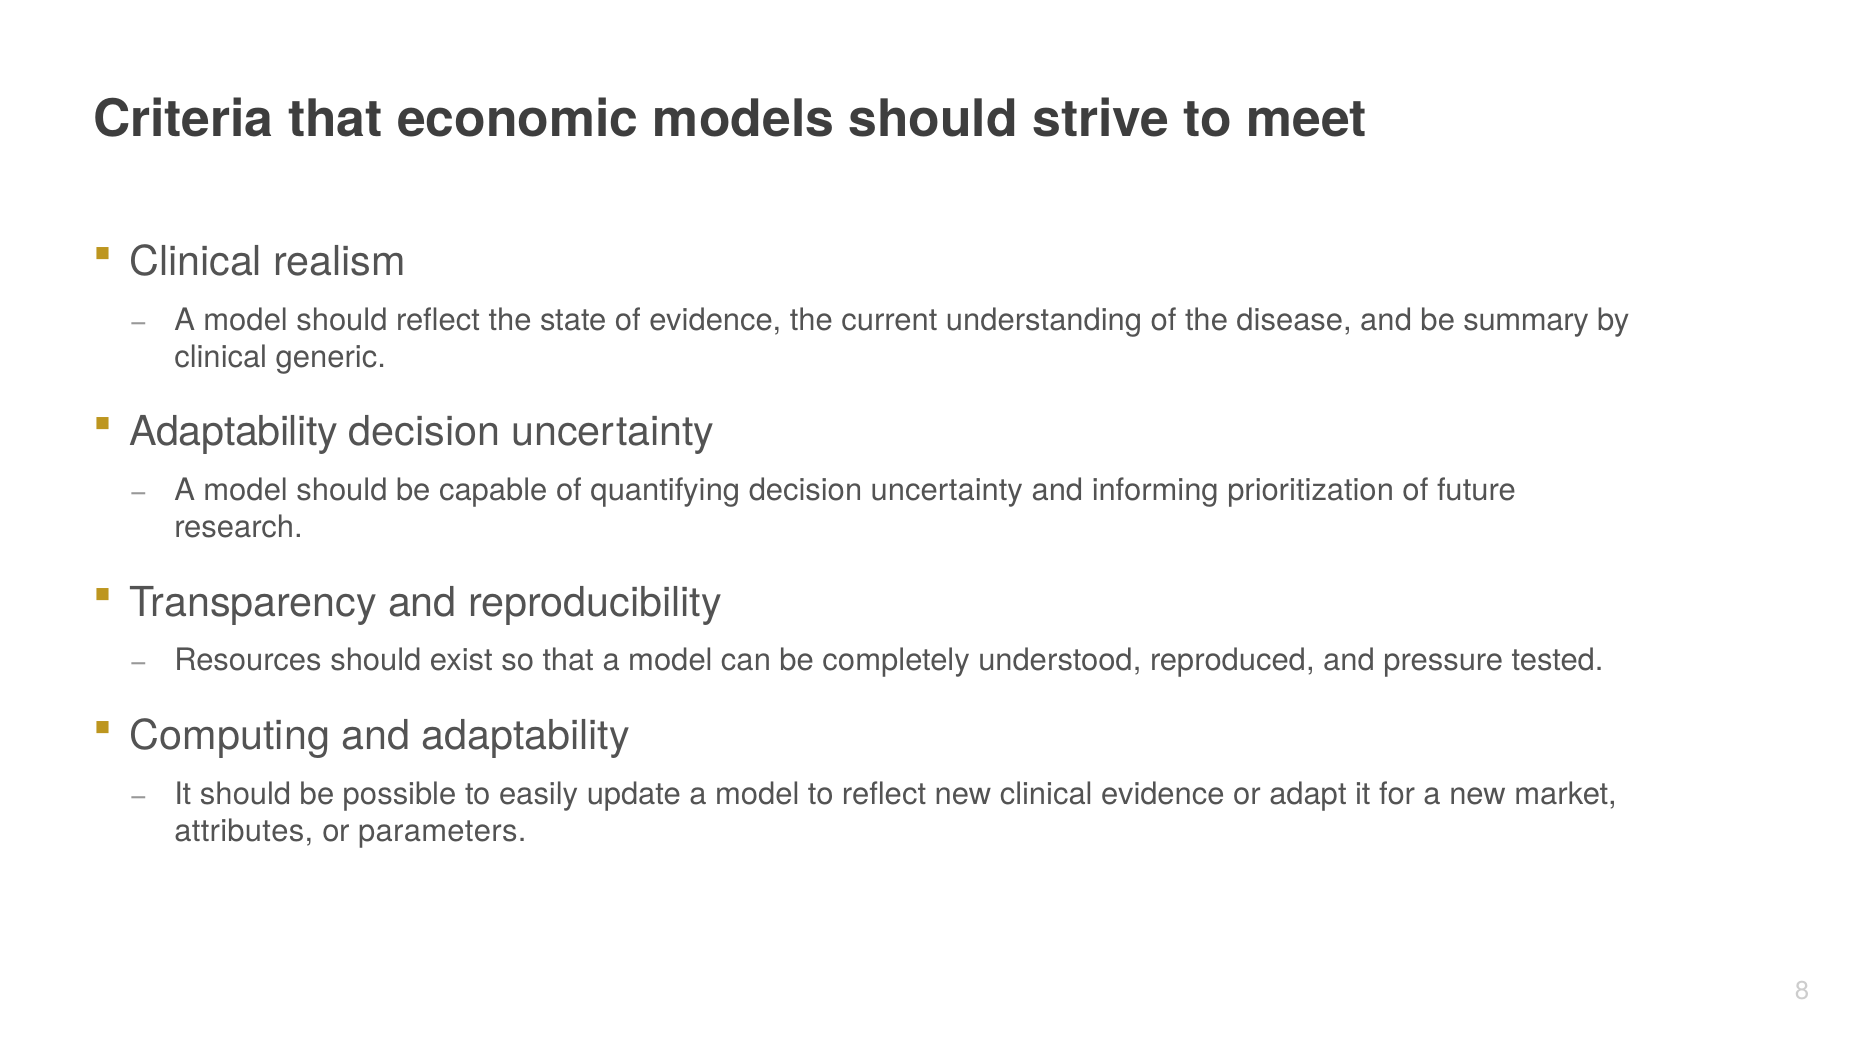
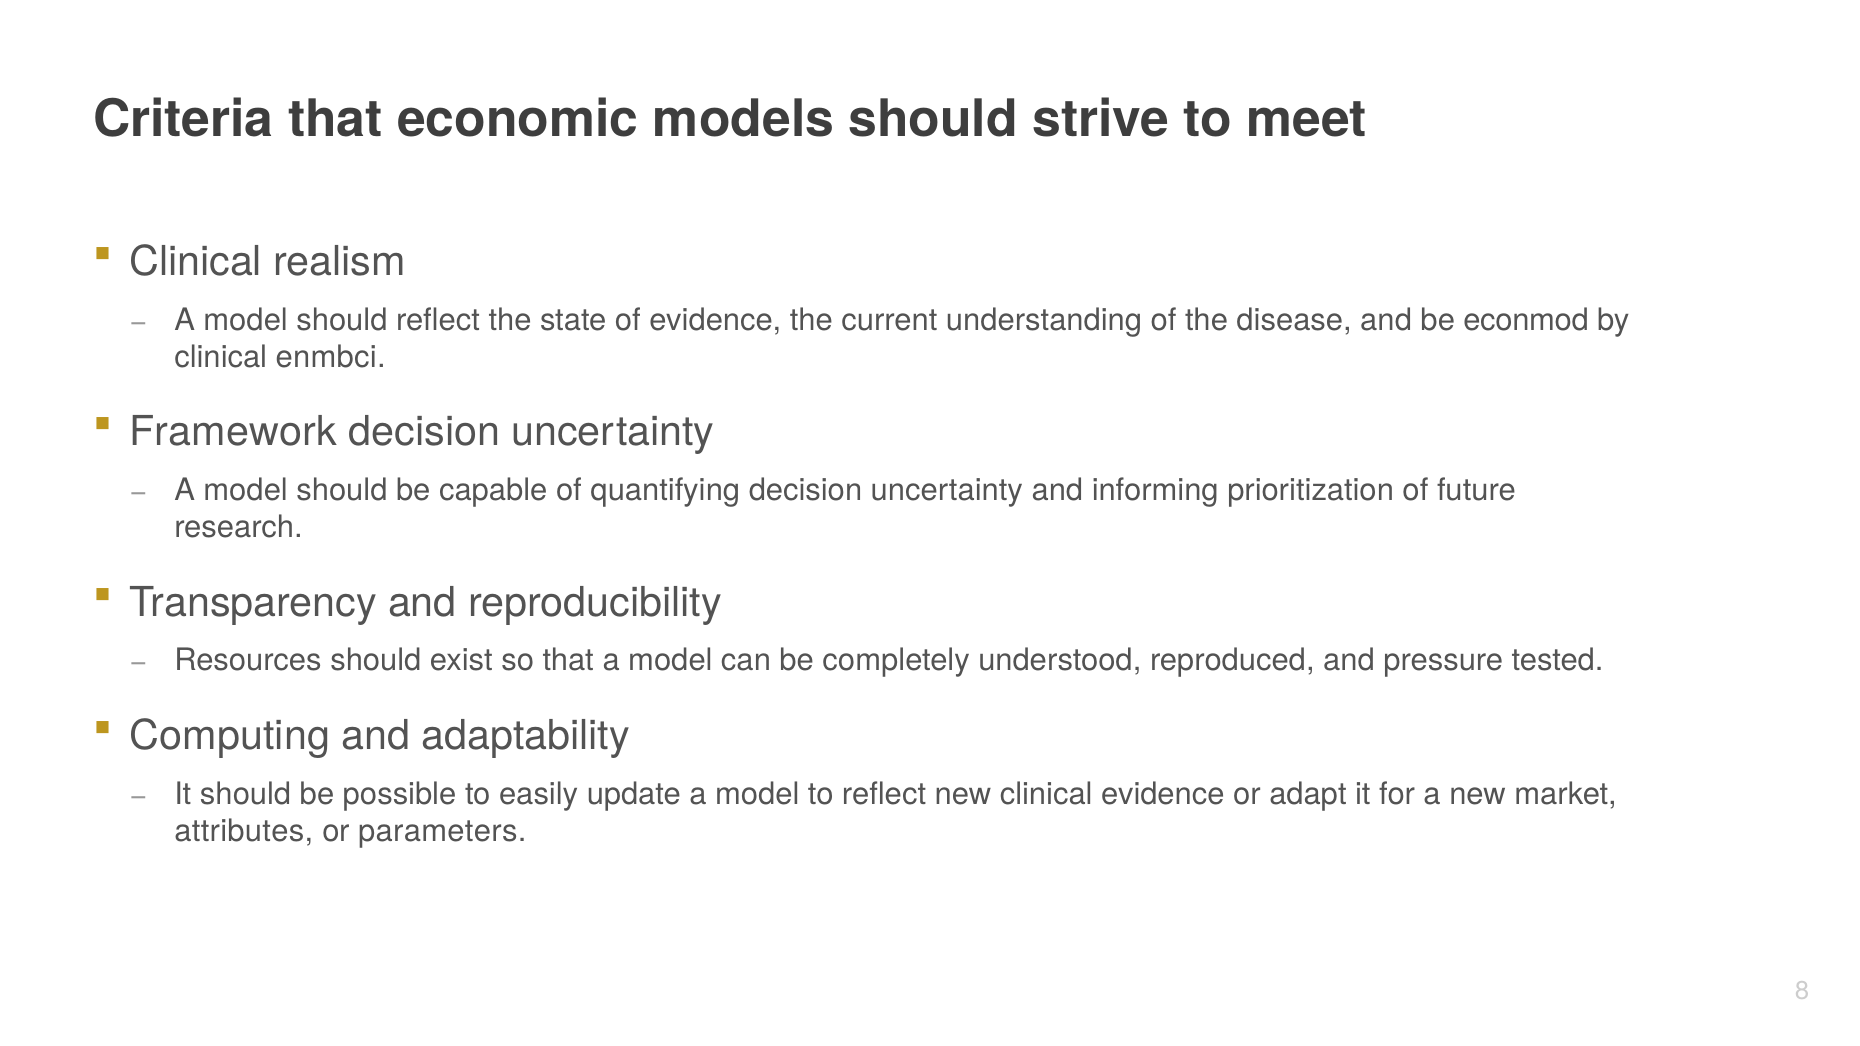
summary: summary -> econmod
generic: generic -> enmbci
Adaptability at (234, 432): Adaptability -> Framework
